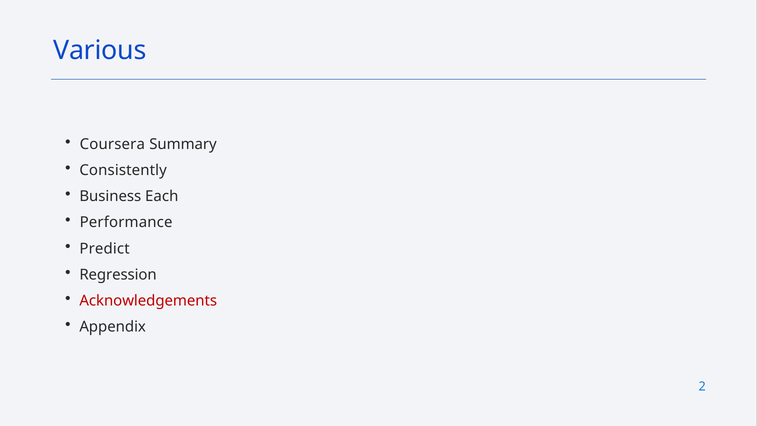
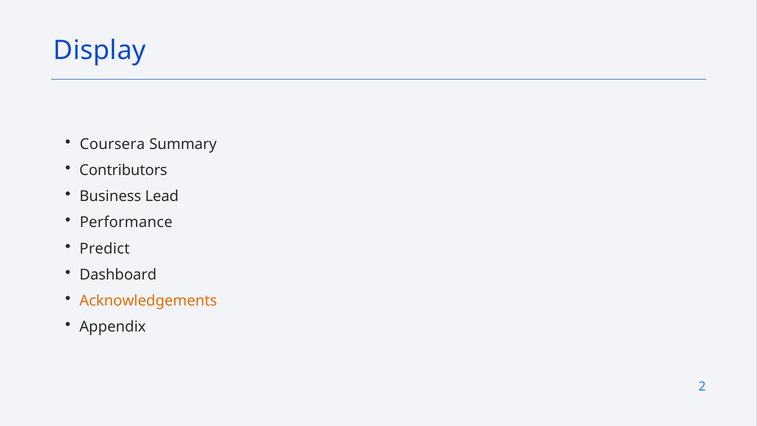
Various: Various -> Display
Consistently: Consistently -> Contributors
Each: Each -> Lead
Regression: Regression -> Dashboard
Acknowledgements colour: red -> orange
